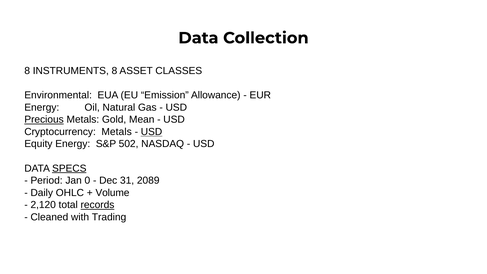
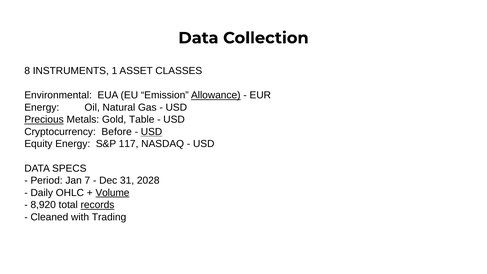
INSTRUMENTS 8: 8 -> 1
Allowance underline: none -> present
Mean: Mean -> Table
Cryptocurrency Metals: Metals -> Before
502: 502 -> 117
SPECS underline: present -> none
0: 0 -> 7
2089: 2089 -> 2028
Volume underline: none -> present
2,120: 2,120 -> 8,920
